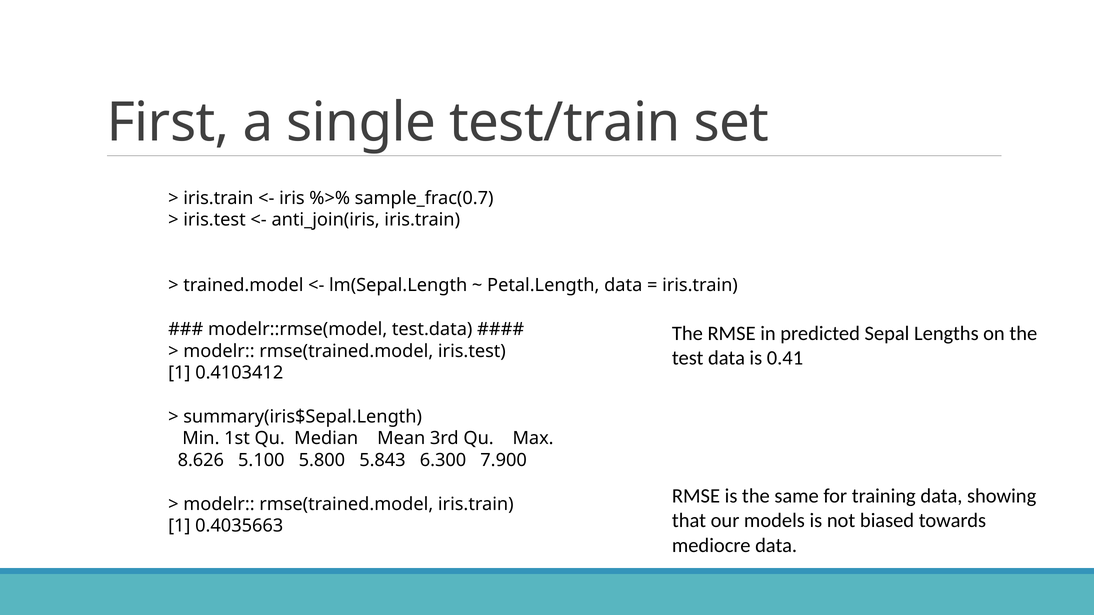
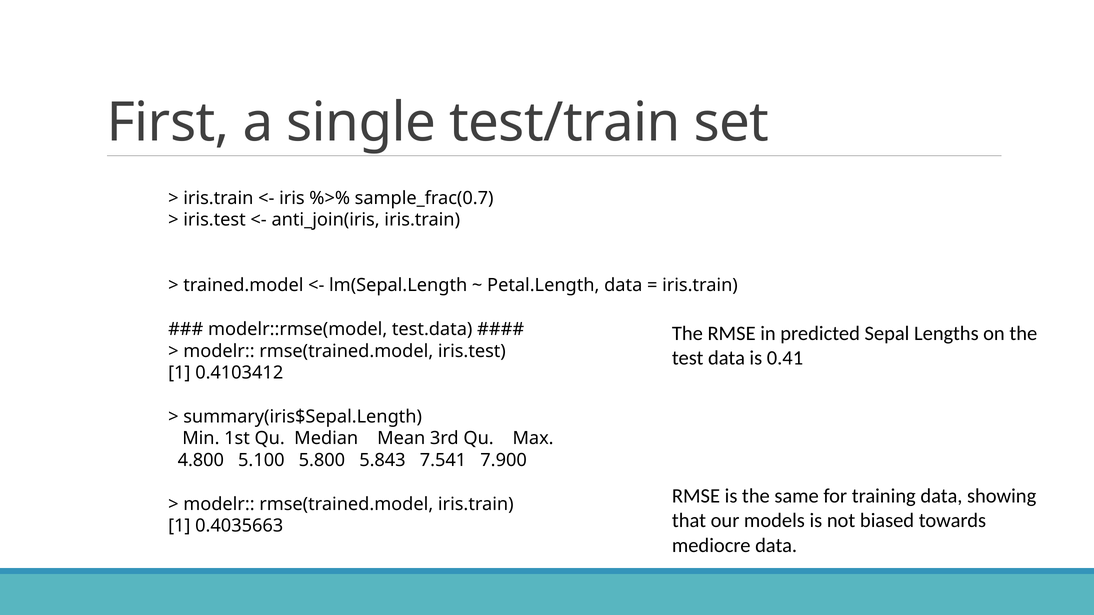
8.626: 8.626 -> 4.800
6.300: 6.300 -> 7.541
